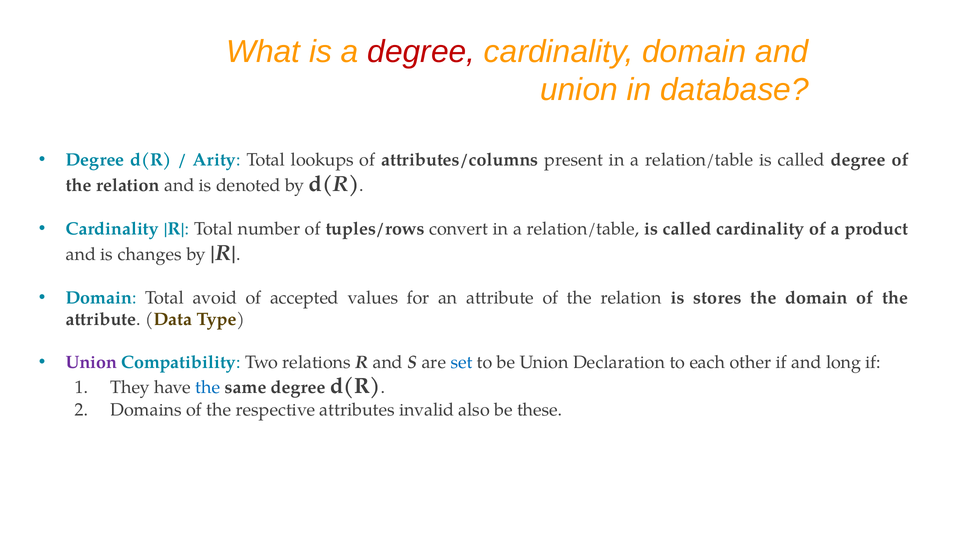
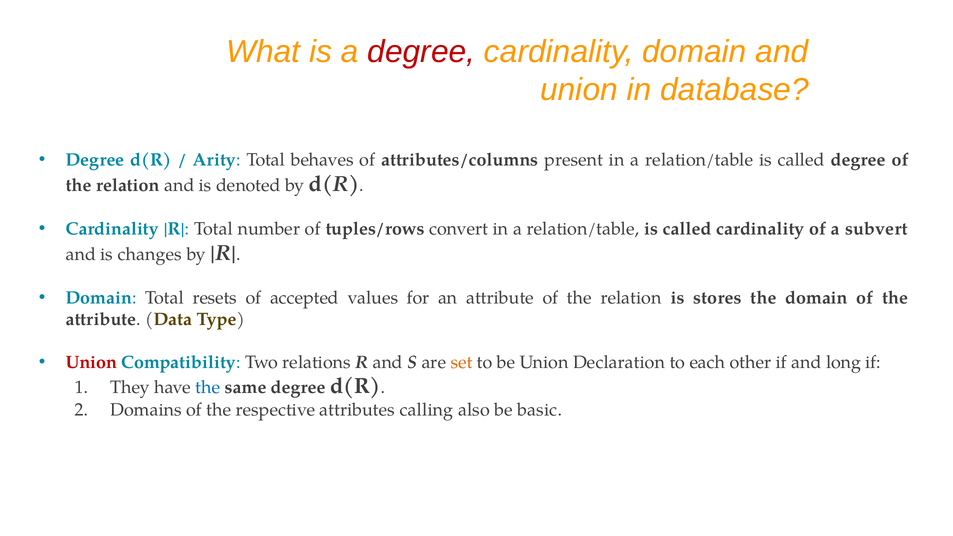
lookups: lookups -> behaves
product: product -> subvert
avoid: avoid -> resets
Union at (91, 362) colour: purple -> red
set colour: blue -> orange
invalid: invalid -> calling
these: these -> basic
